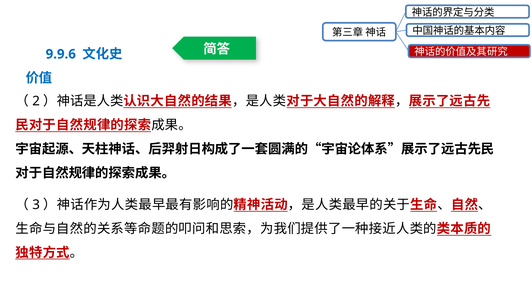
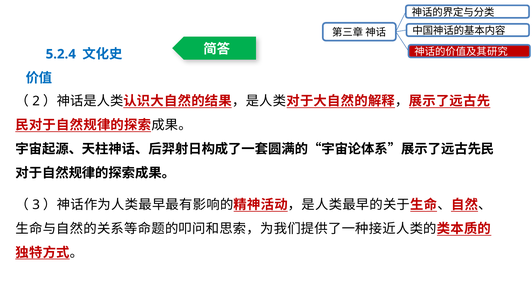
9.9.6: 9.9.6 -> 5.2.4
